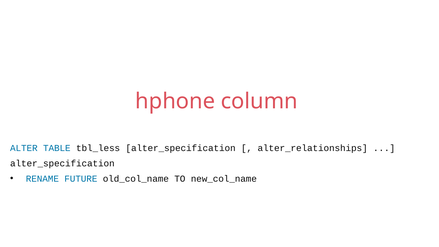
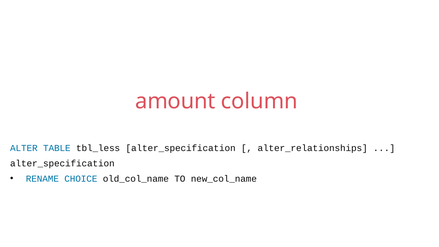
hphone: hphone -> amount
FUTURE: FUTURE -> CHOICE
